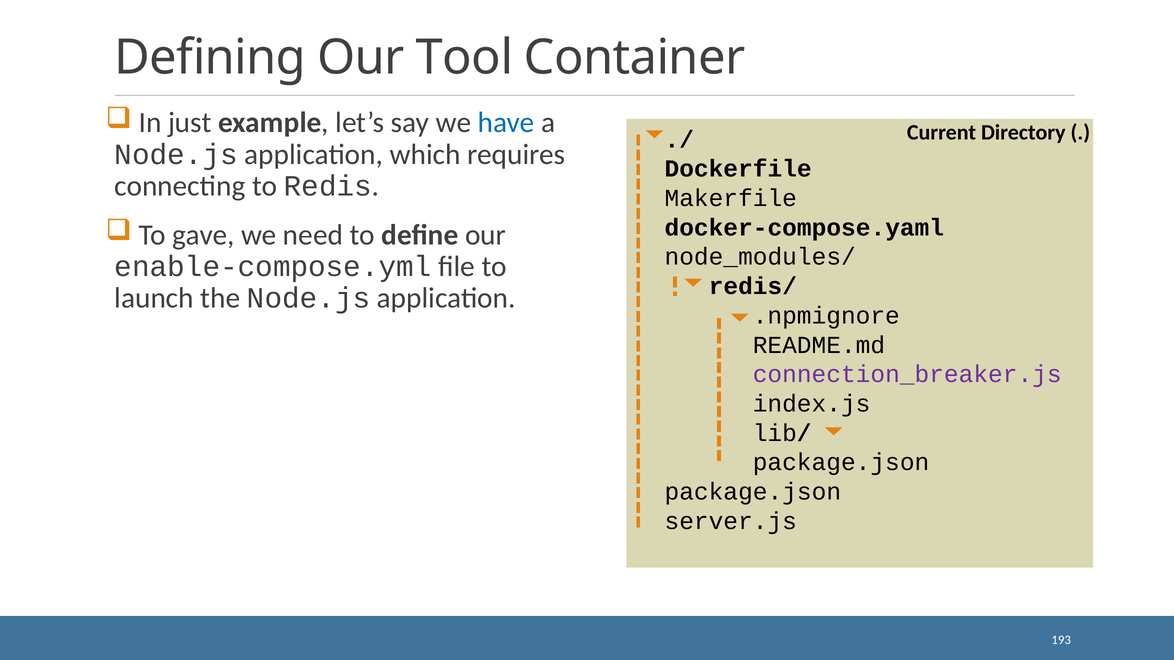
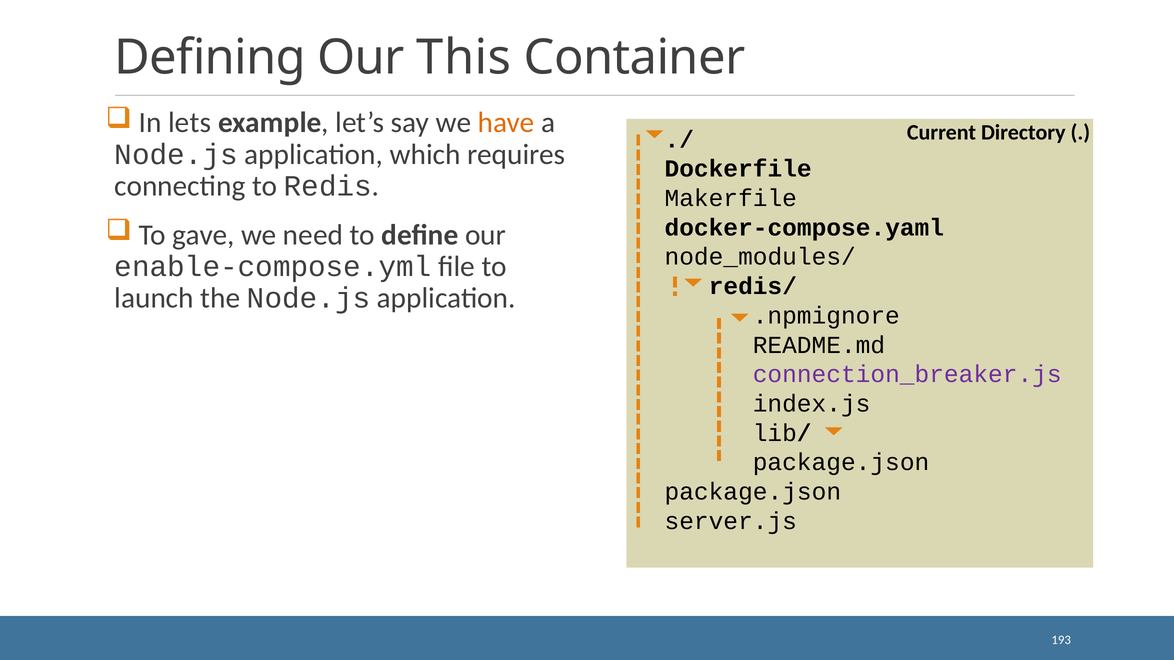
Tool: Tool -> This
just: just -> lets
have colour: blue -> orange
